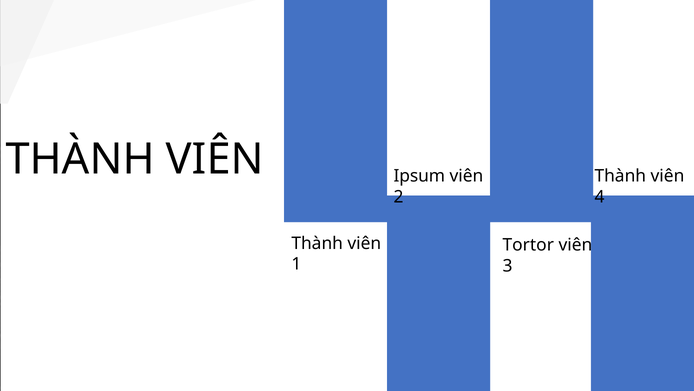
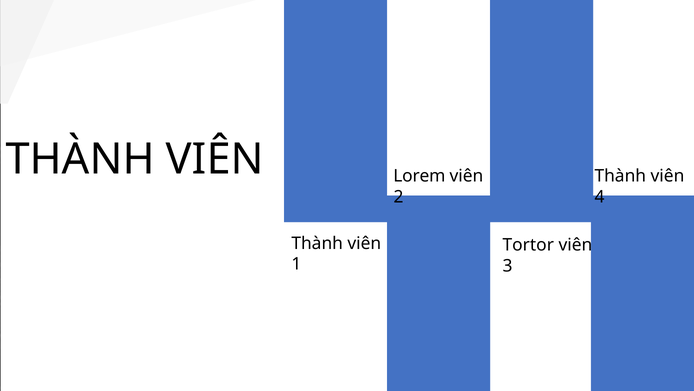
Ipsum: Ipsum -> Lorem
